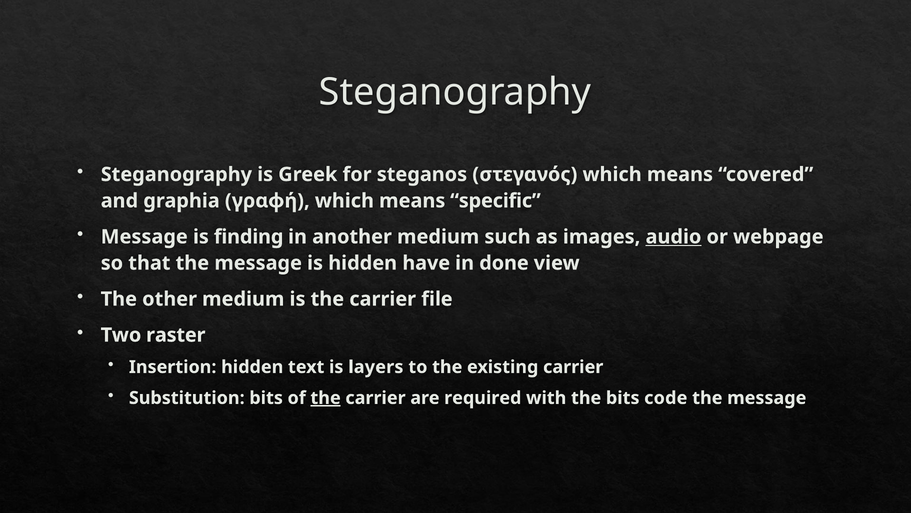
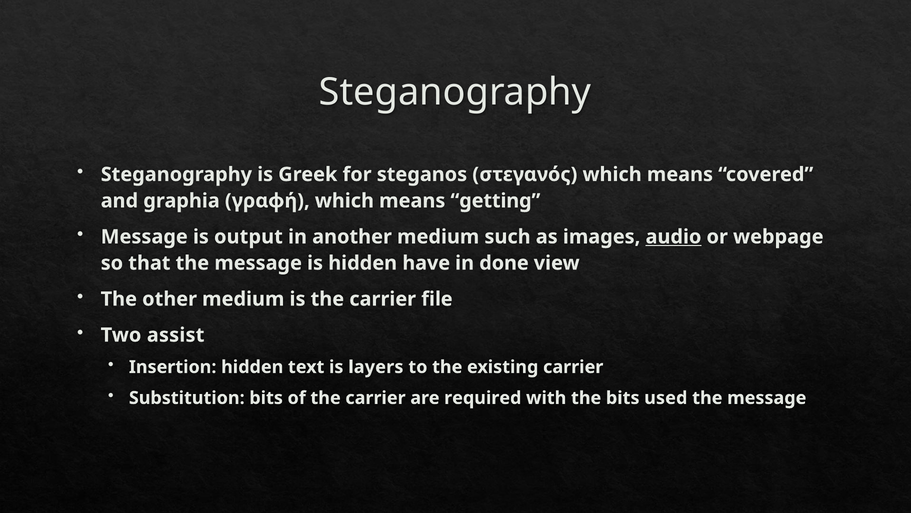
specific: specific -> getting
finding: finding -> output
raster: raster -> assist
the at (326, 398) underline: present -> none
code: code -> used
